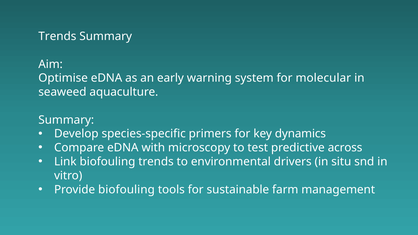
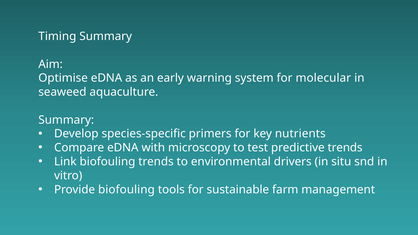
Trends at (57, 36): Trends -> Timing
dynamics: dynamics -> nutrients
predictive across: across -> trends
